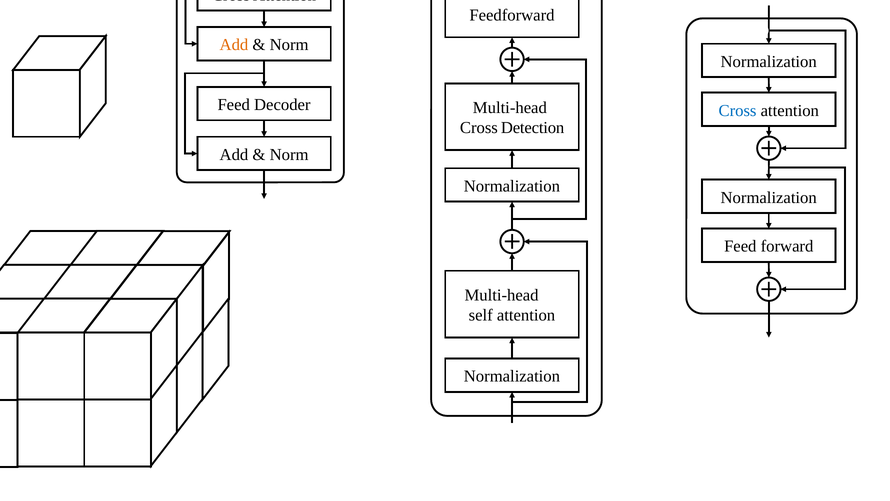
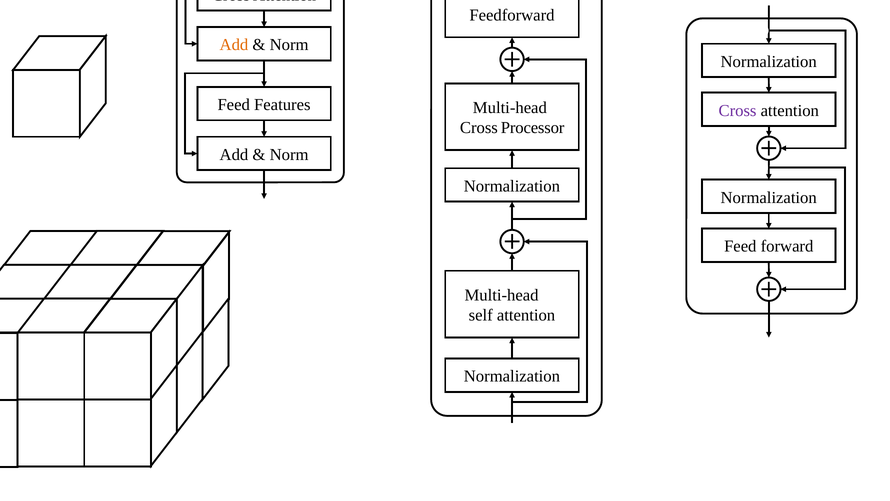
Decoder: Decoder -> Features
Cross at (738, 110) colour: blue -> purple
Detection: Detection -> Processor
